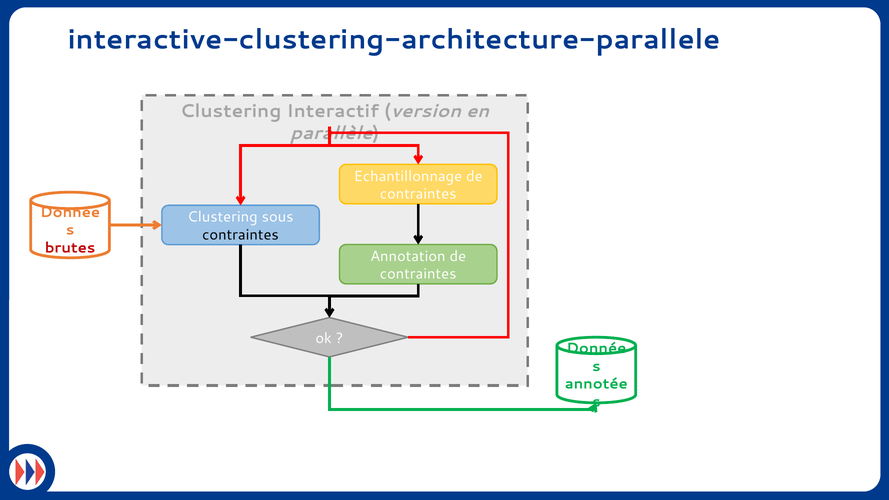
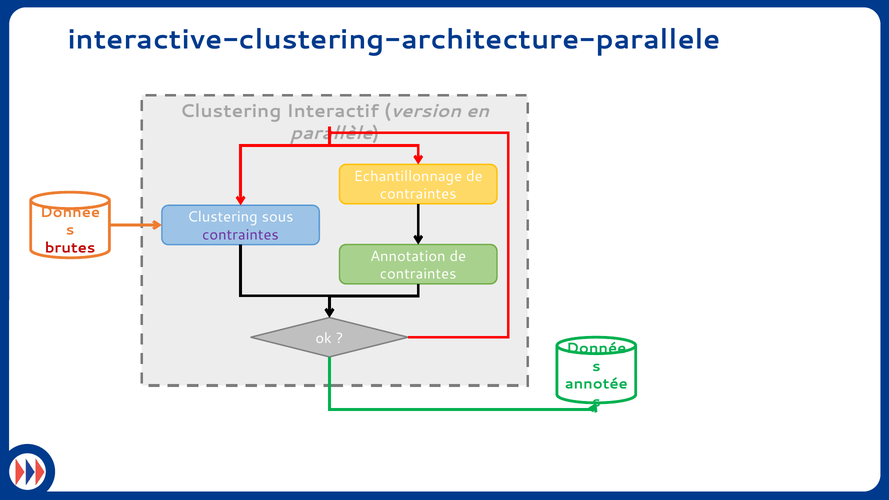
contraintes at (241, 235) colour: black -> purple
